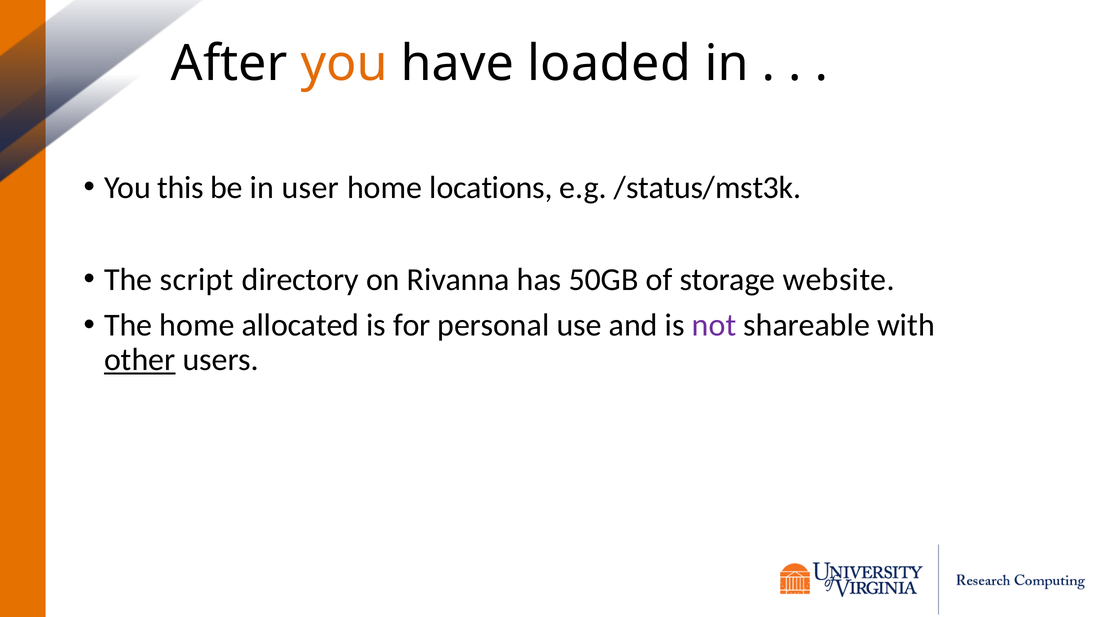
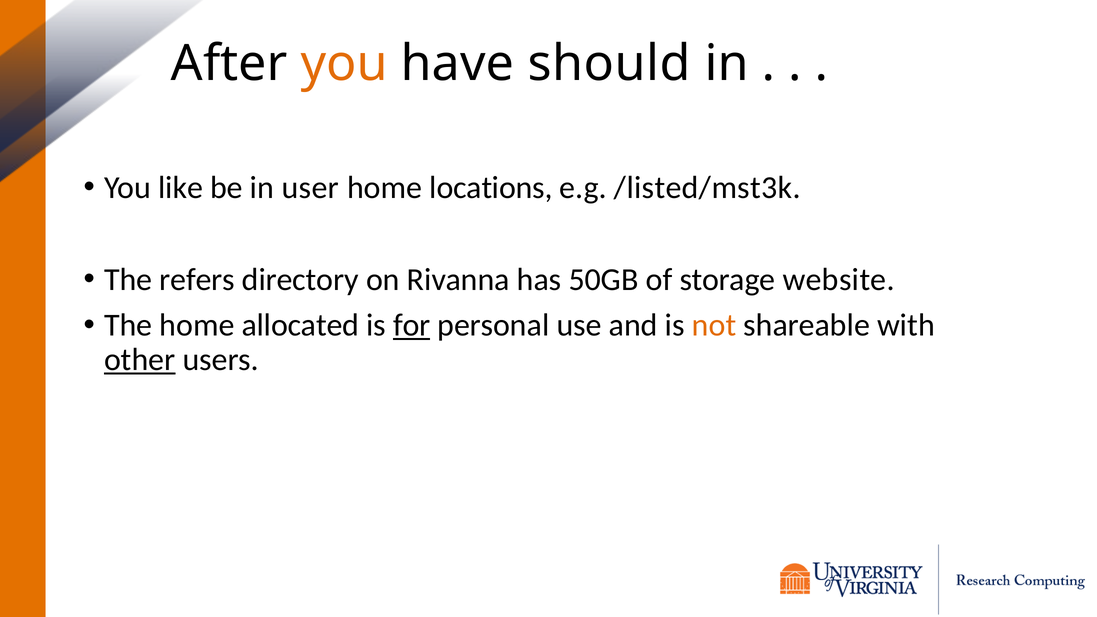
loaded: loaded -> should
this: this -> like
/status/mst3k: /status/mst3k -> /listed/mst3k
script: script -> refers
for underline: none -> present
not colour: purple -> orange
